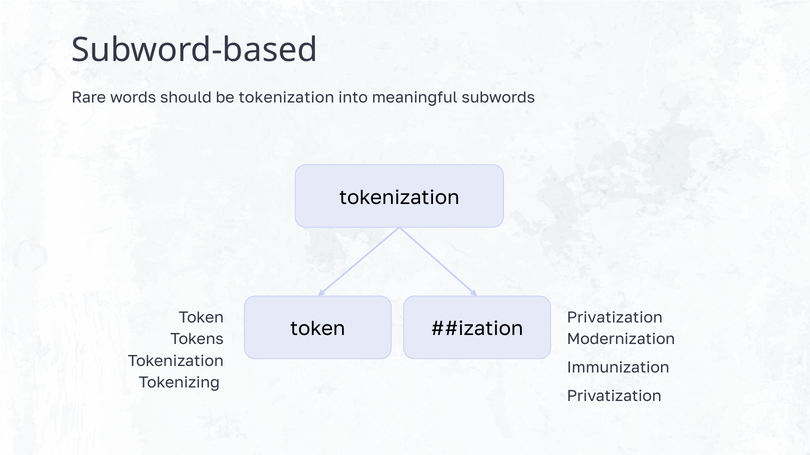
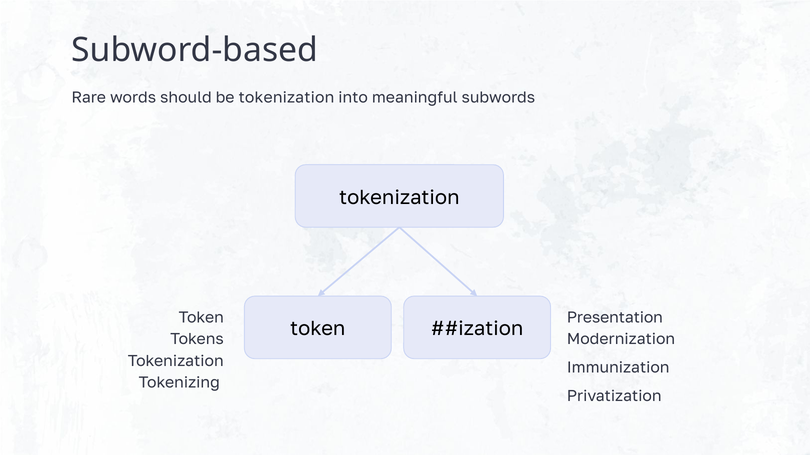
Privatization at (615, 318): Privatization -> Presentation
